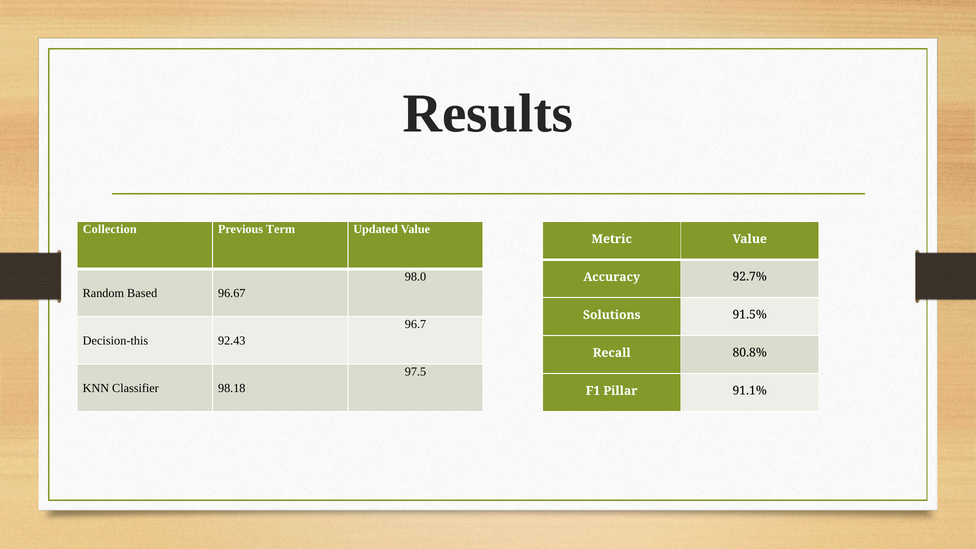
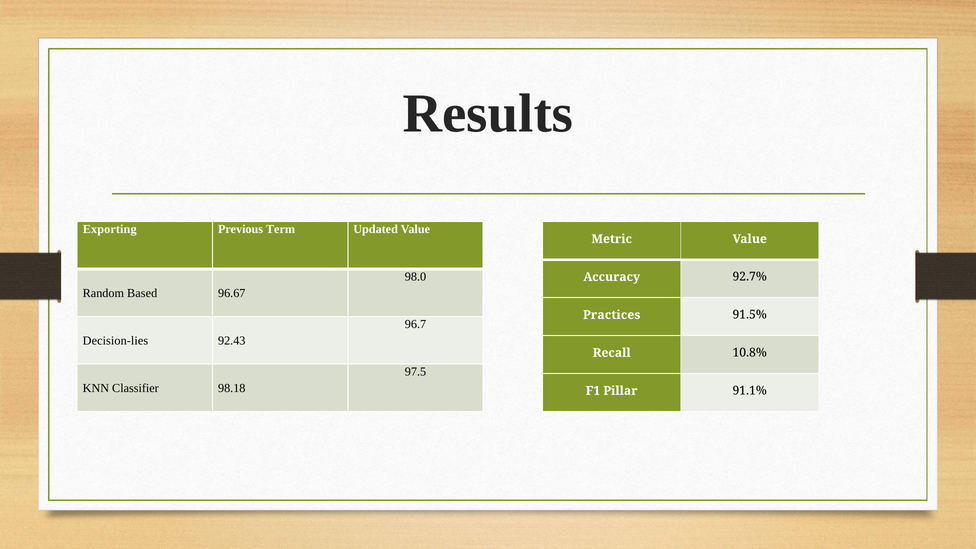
Collection: Collection -> Exporting
Solutions: Solutions -> Practices
Decision-this: Decision-this -> Decision-lies
80.8%: 80.8% -> 10.8%
